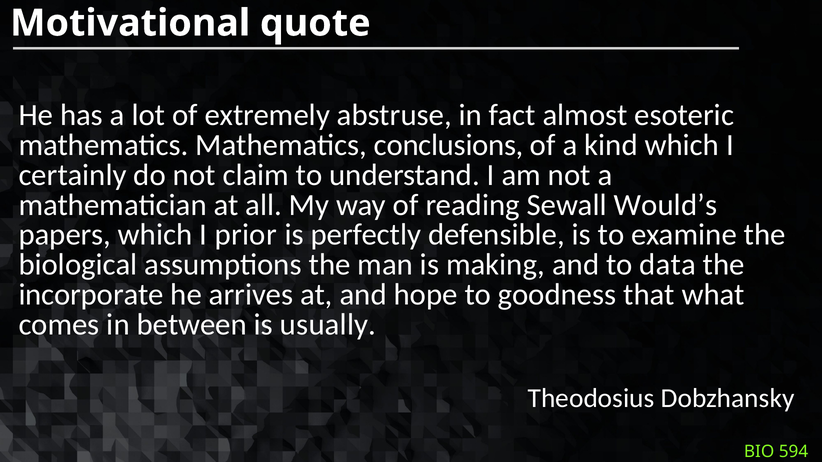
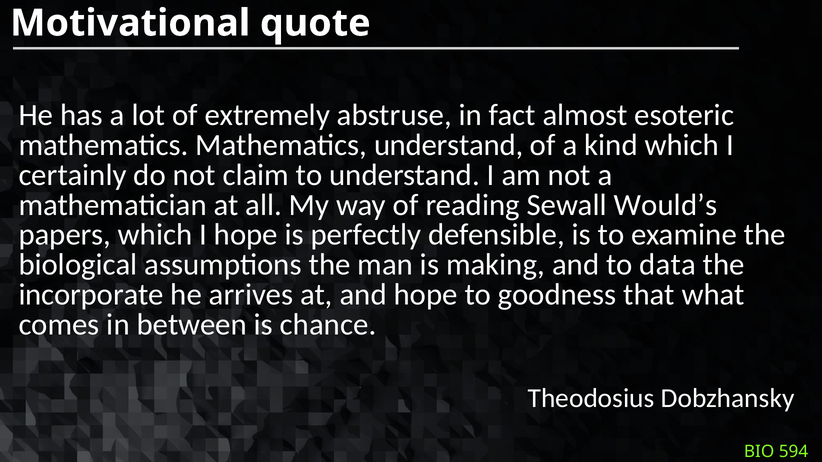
Mathematics conclusions: conclusions -> understand
I prior: prior -> hope
usually: usually -> chance
